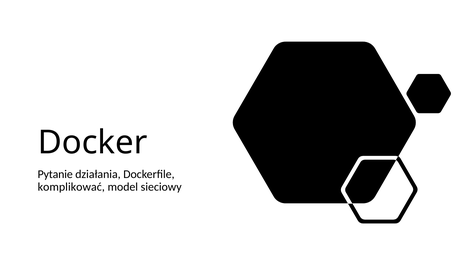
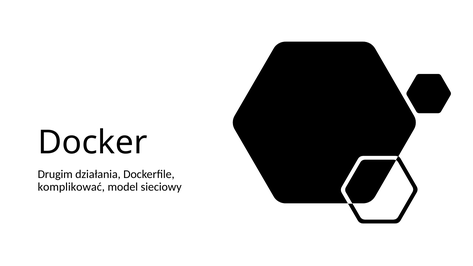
Pytanie: Pytanie -> Drugim
